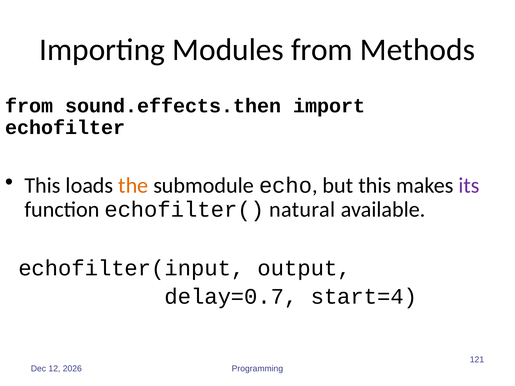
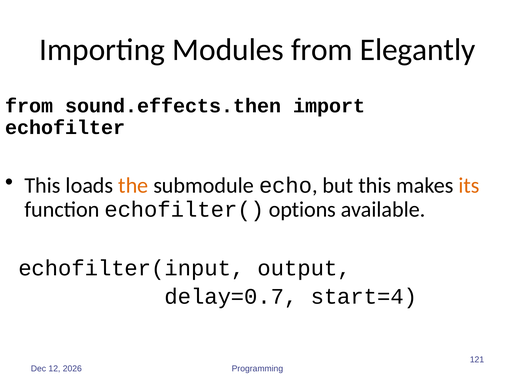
Methods: Methods -> Elegantly
its colour: purple -> orange
natural: natural -> options
